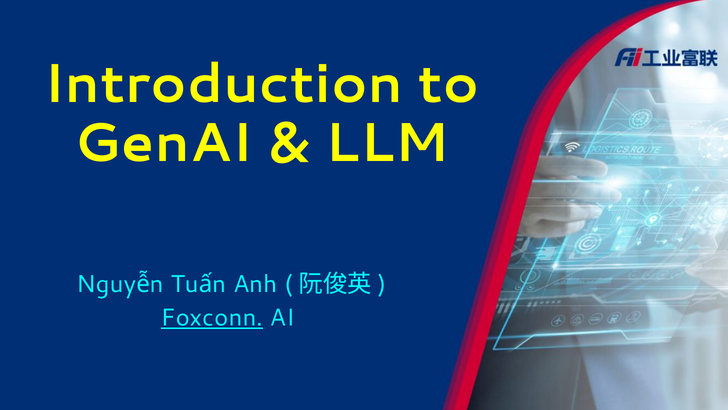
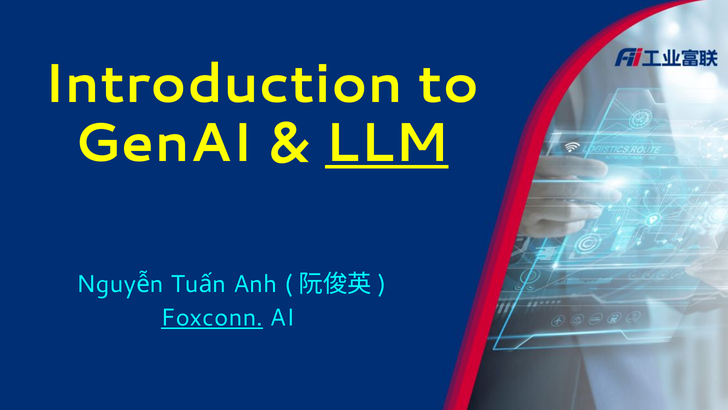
LLM underline: none -> present
